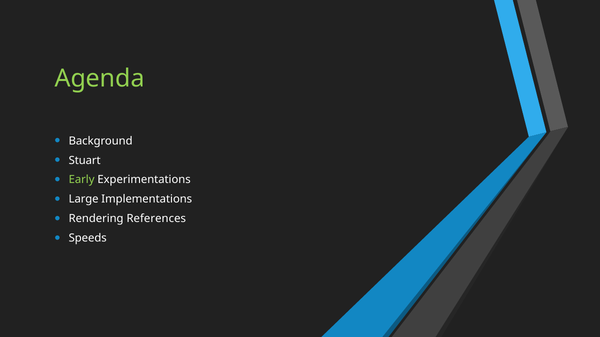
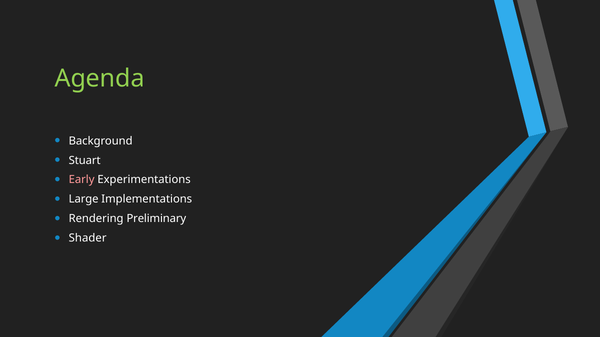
Early colour: light green -> pink
References: References -> Preliminary
Speeds: Speeds -> Shader
